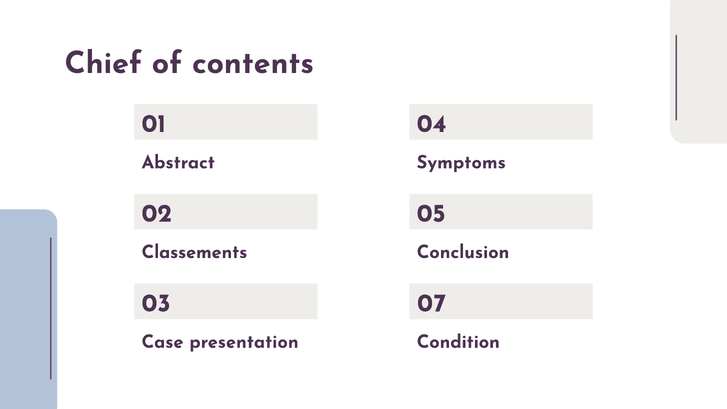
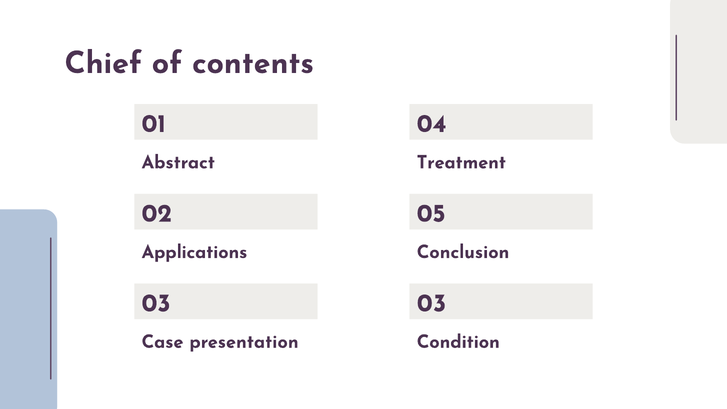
Symptoms: Symptoms -> Treatment
Classements: Classements -> Applications
03 07: 07 -> 03
